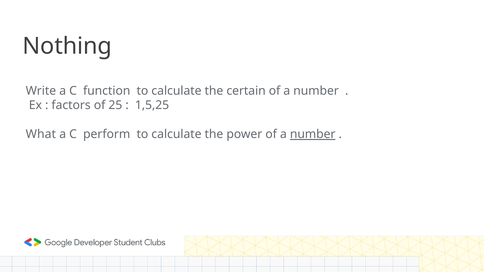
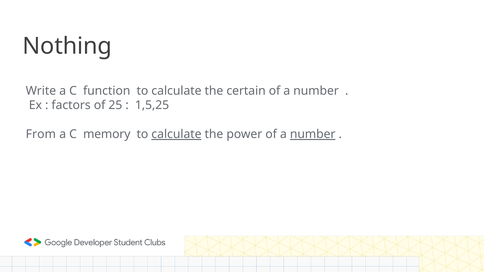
What: What -> From
perform: perform -> memory
calculate at (176, 134) underline: none -> present
